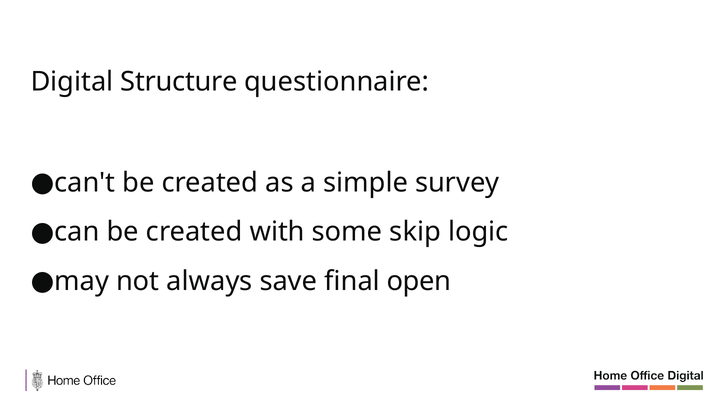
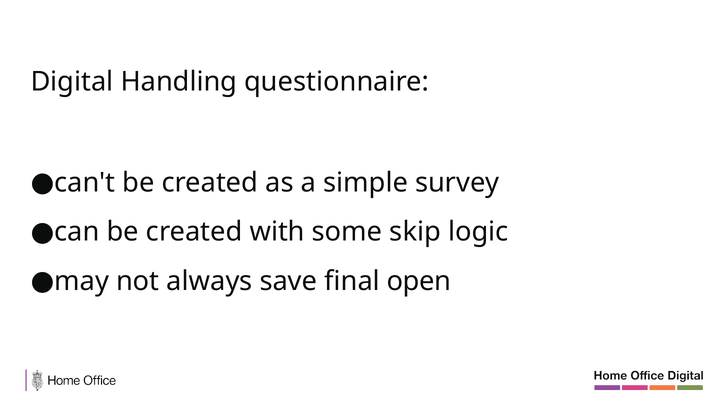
Structure: Structure -> Handling
